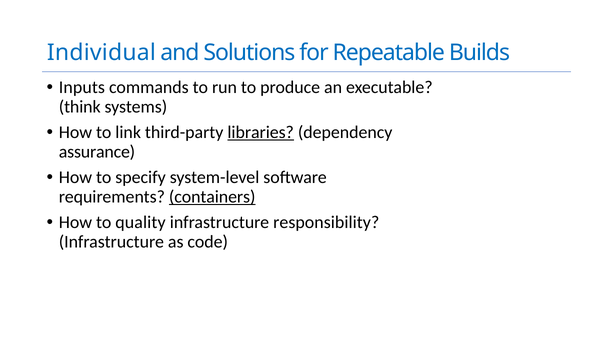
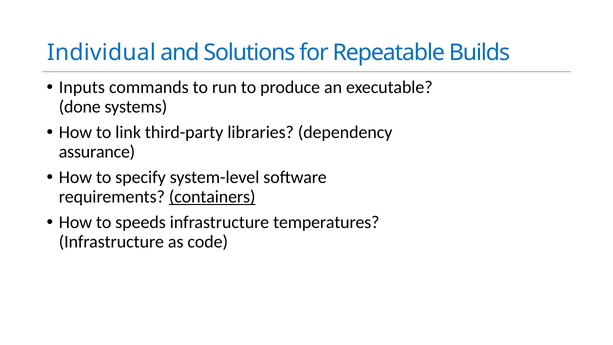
think: think -> done
libraries underline: present -> none
quality: quality -> speeds
responsibility: responsibility -> temperatures
